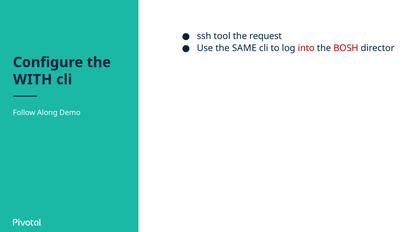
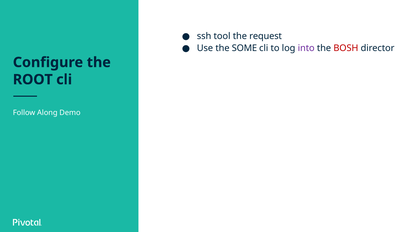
SAME: SAME -> SOME
into colour: red -> purple
WITH: WITH -> ROOT
